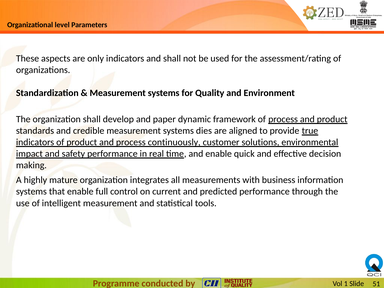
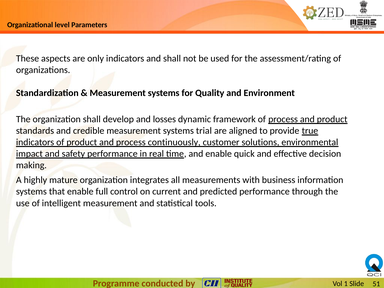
paper: paper -> losses
dies: dies -> trial
